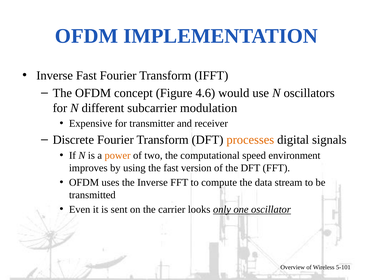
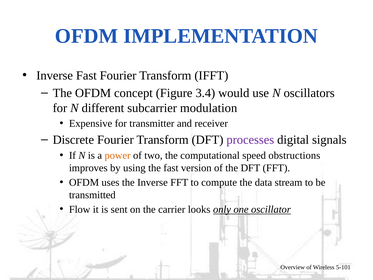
4.6: 4.6 -> 3.4
processes colour: orange -> purple
environment: environment -> obstructions
Even: Even -> Flow
